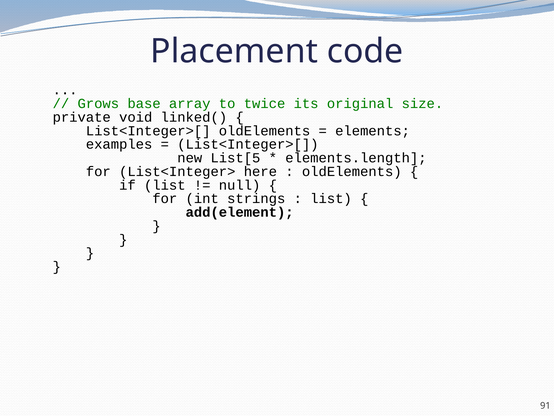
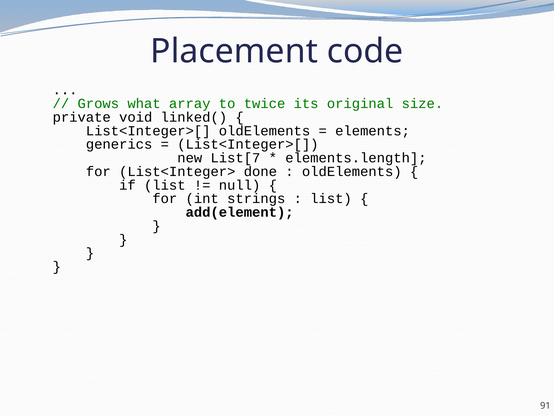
base: base -> what
examples: examples -> generics
List[5: List[5 -> List[7
here: here -> done
